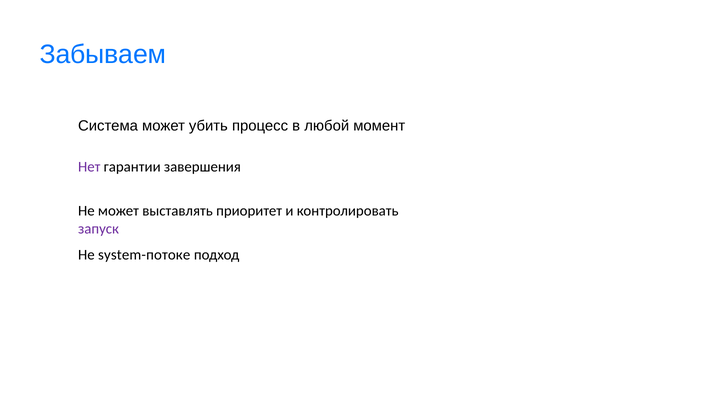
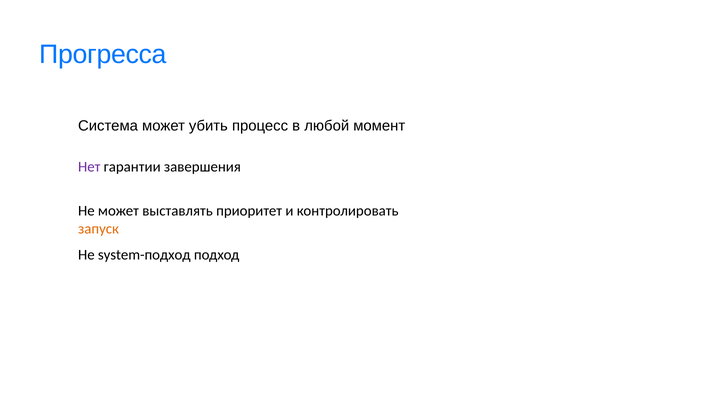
Забываем: Забываем -> Прогресса
запуск colour: purple -> orange
system-потоке: system-потоке -> system-подход
